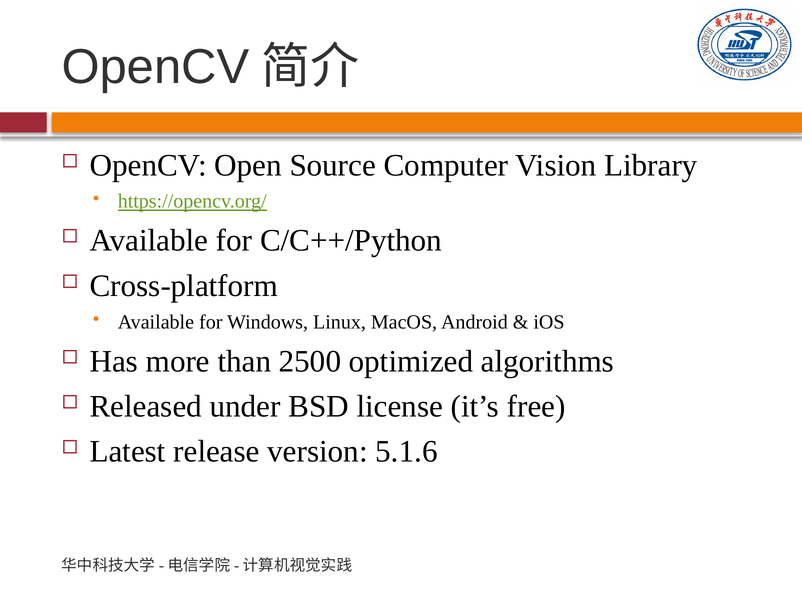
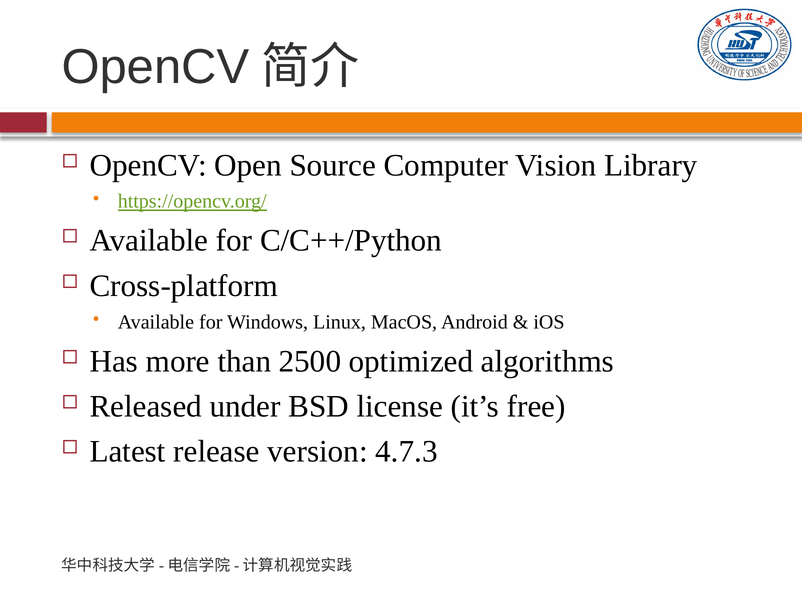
5.1.6: 5.1.6 -> 4.7.3
